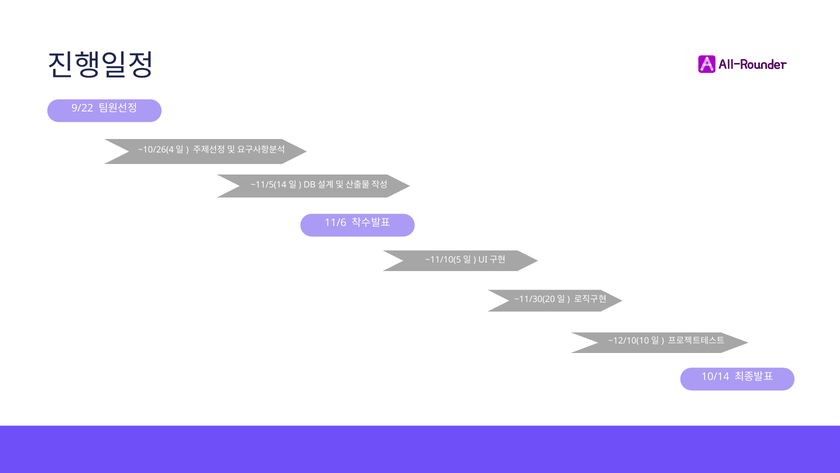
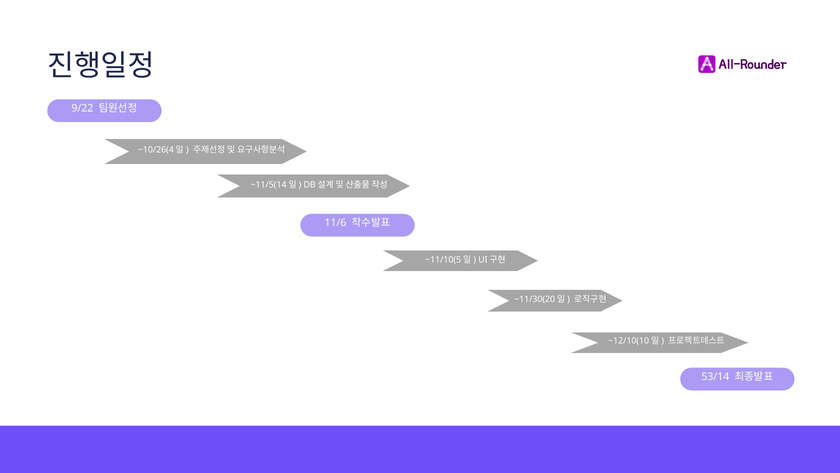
10/14: 10/14 -> 53/14
